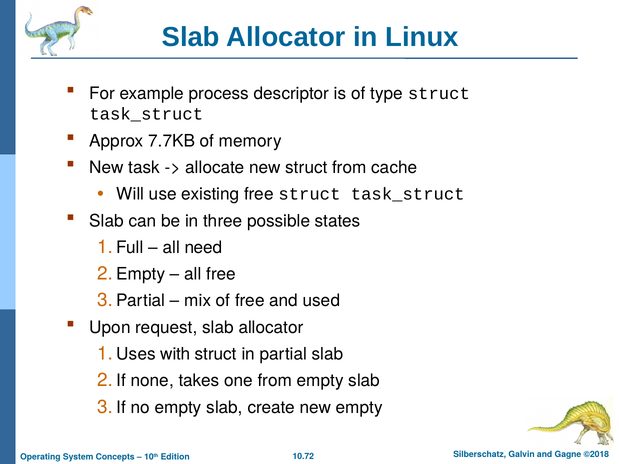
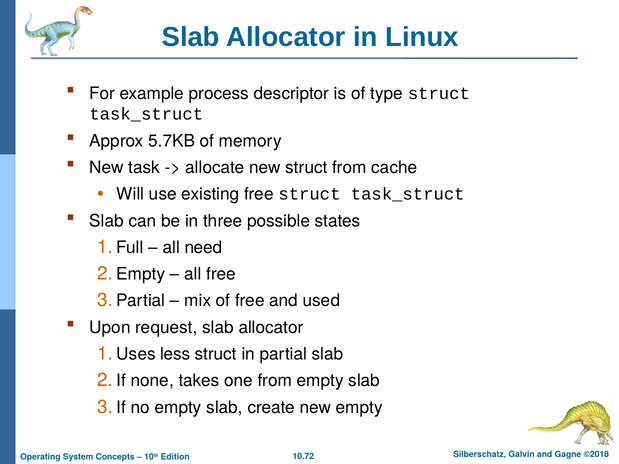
7.7KB: 7.7KB -> 5.7KB
with: with -> less
